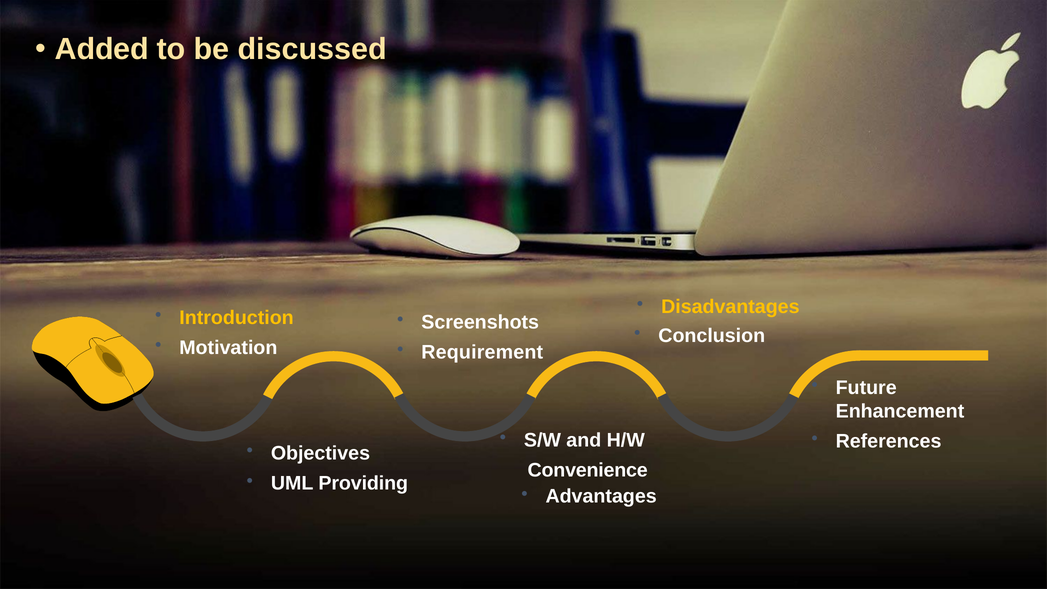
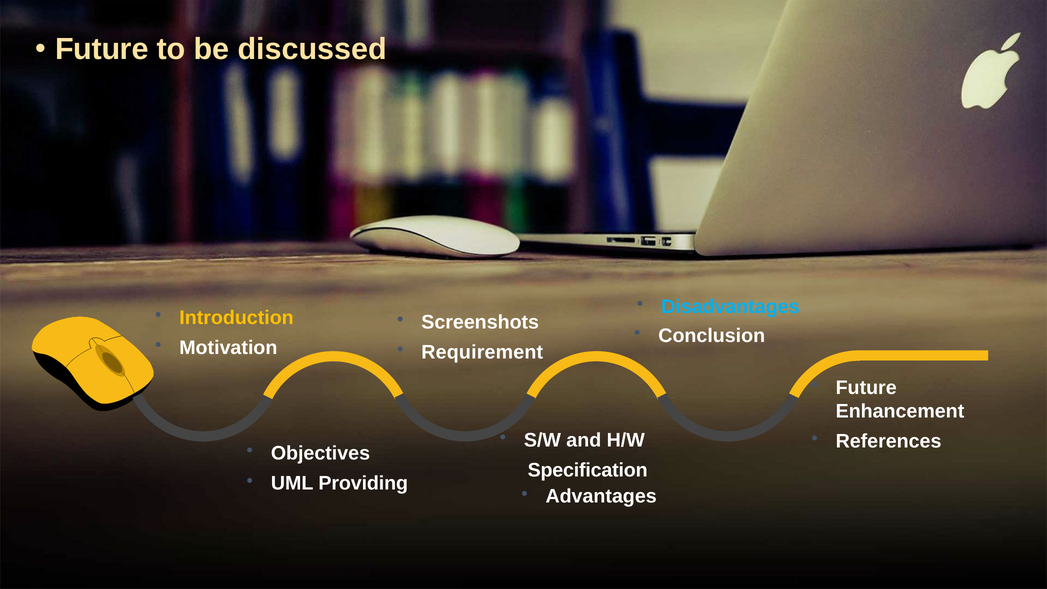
Added at (102, 49): Added -> Future
Disadvantages colour: yellow -> light blue
Convenience: Convenience -> Specification
